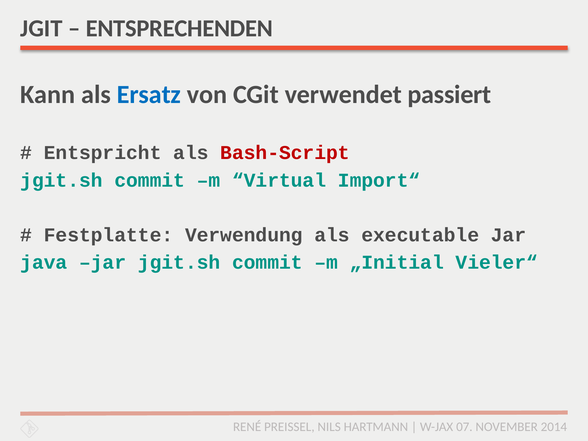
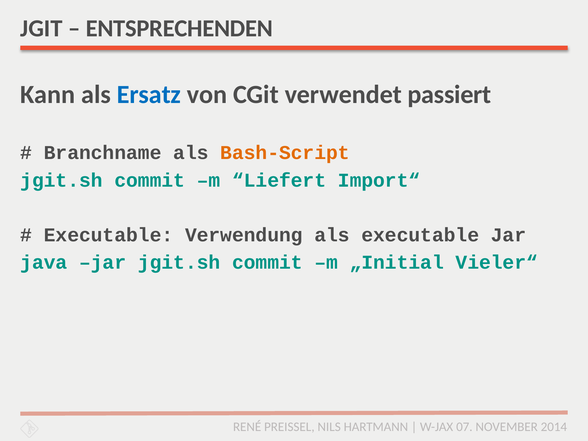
Entspricht: Entspricht -> Branchname
Bash-Script colour: red -> orange
Virtual: Virtual -> Liefert
Festplatte at (109, 235): Festplatte -> Executable
